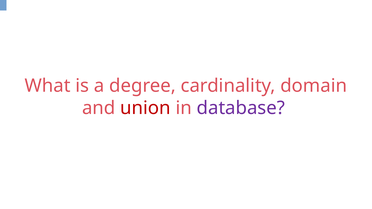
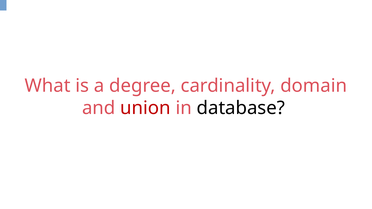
database colour: purple -> black
